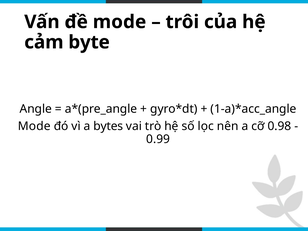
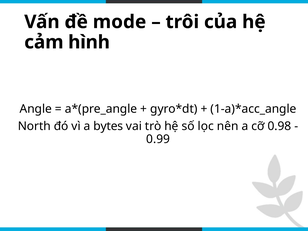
byte: byte -> hình
Mode at (34, 126): Mode -> North
